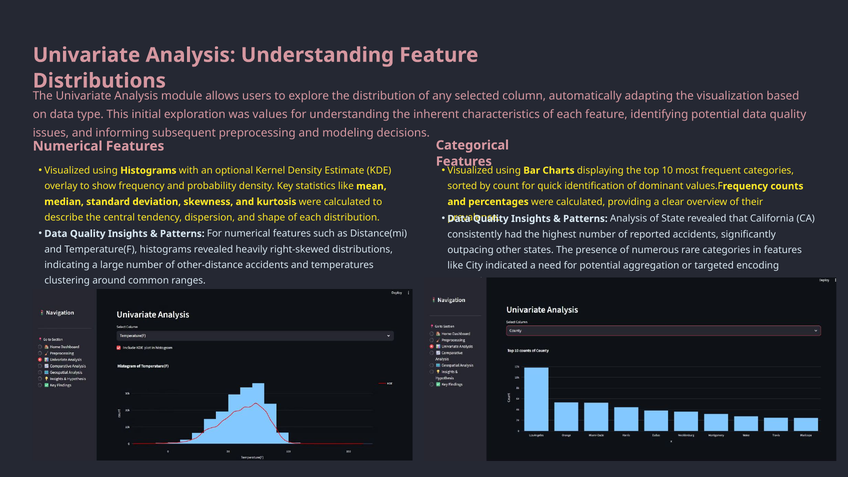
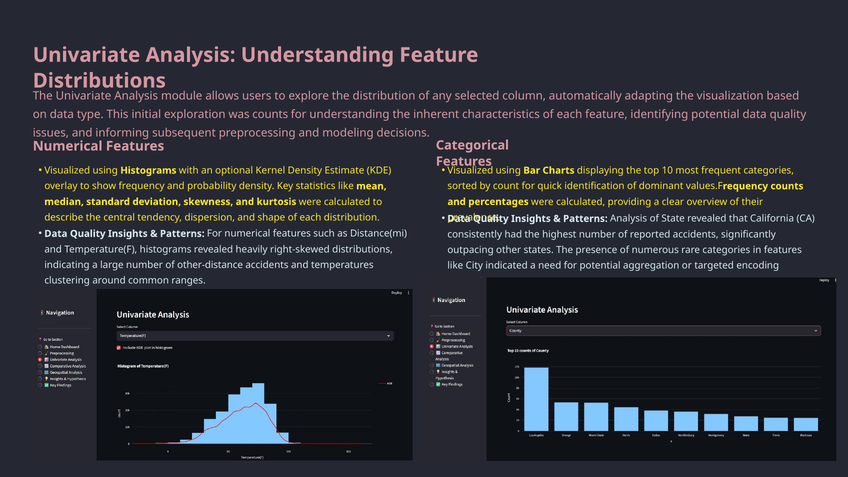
was values: values -> counts
